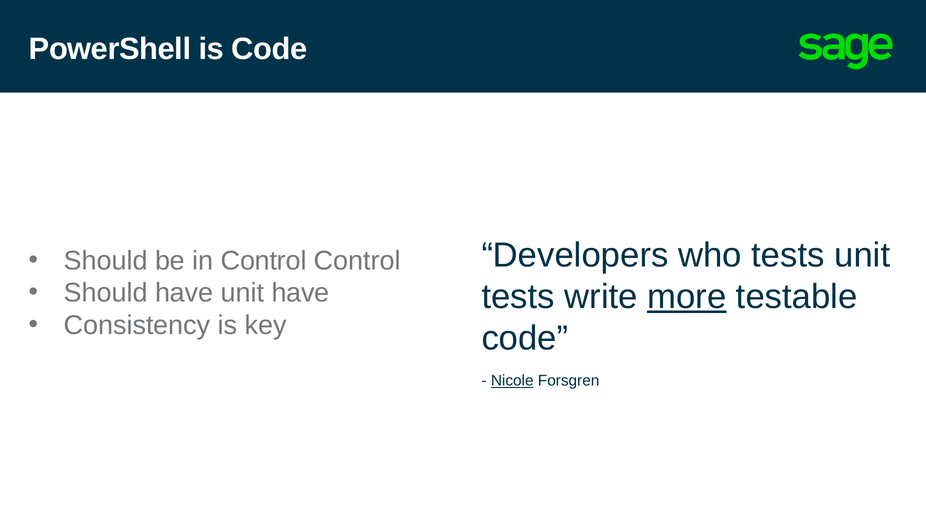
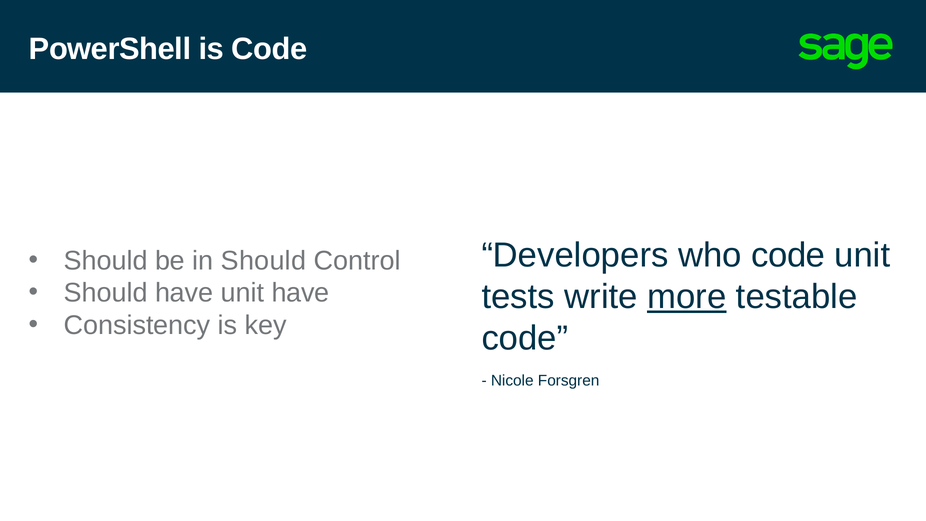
who tests: tests -> code
in Control: Control -> Should
Nicole underline: present -> none
